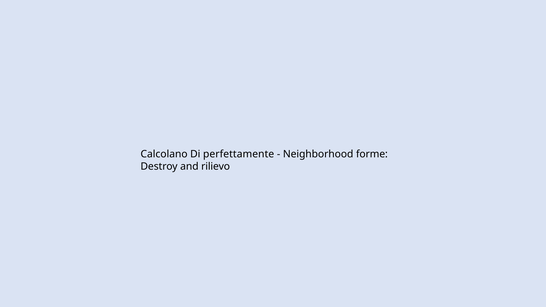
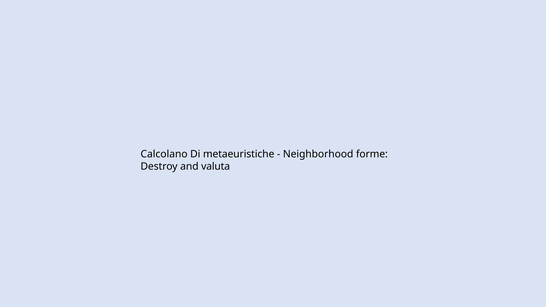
perfettamente: perfettamente -> metaeuristiche
rilievo: rilievo -> valuta
